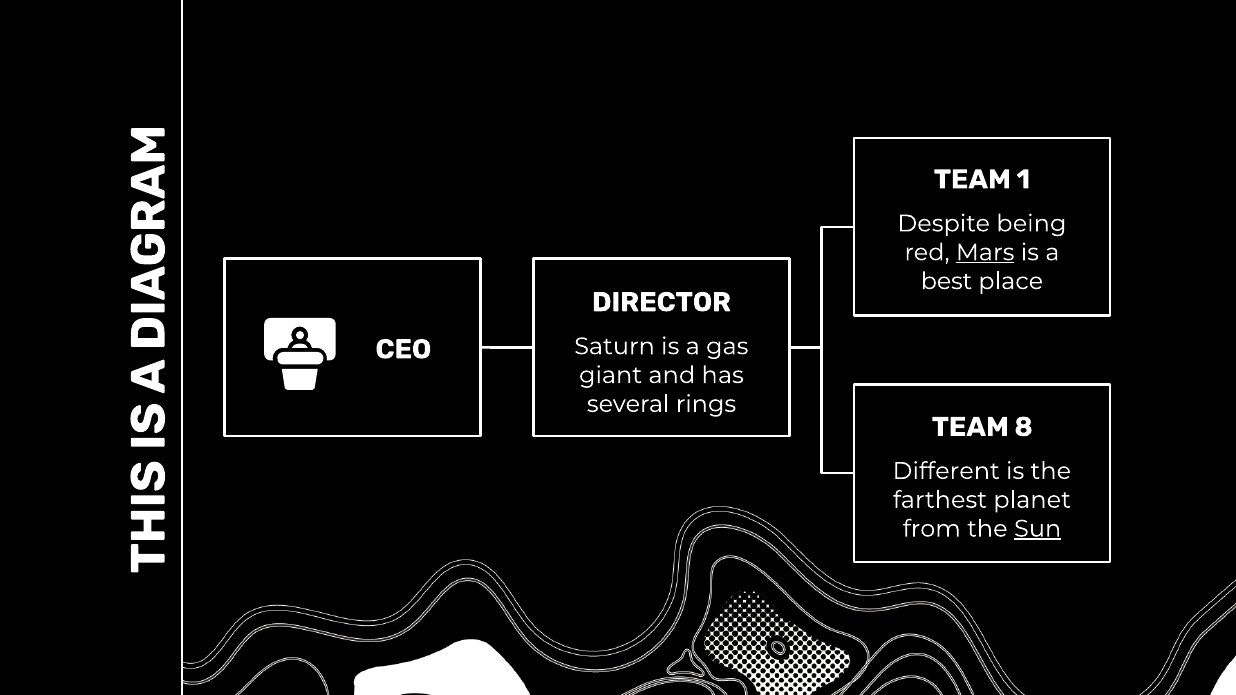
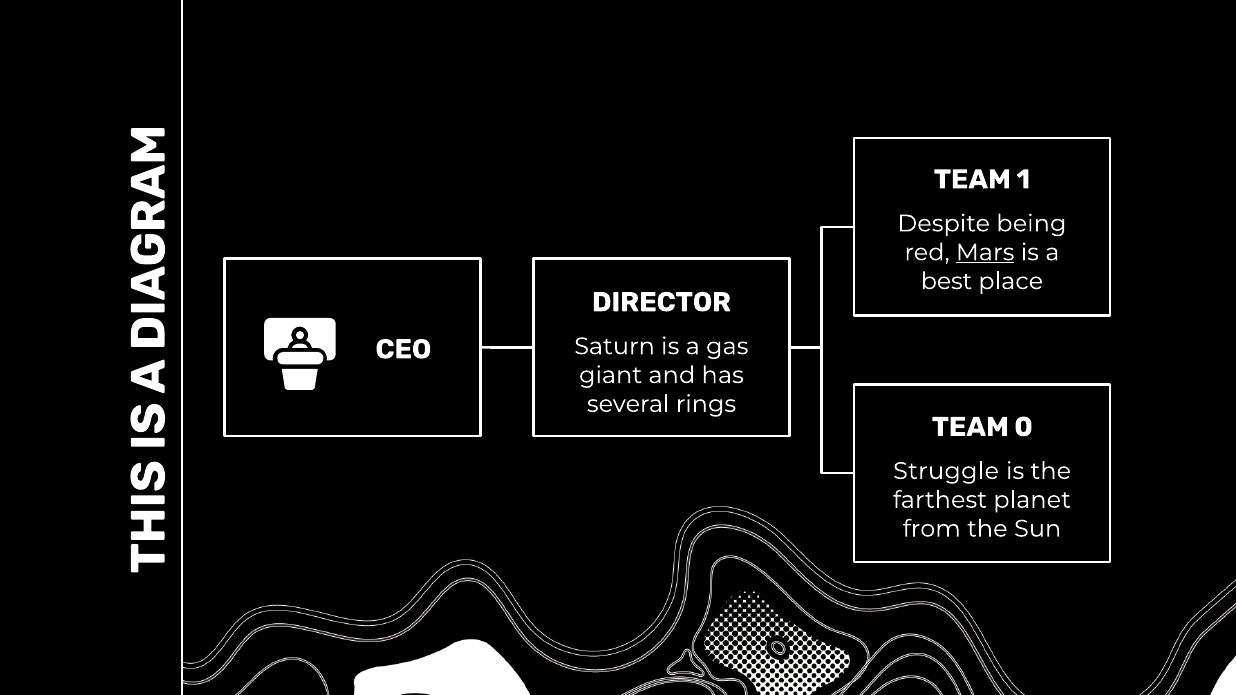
8: 8 -> 0
Different: Different -> Struggle
Sun underline: present -> none
